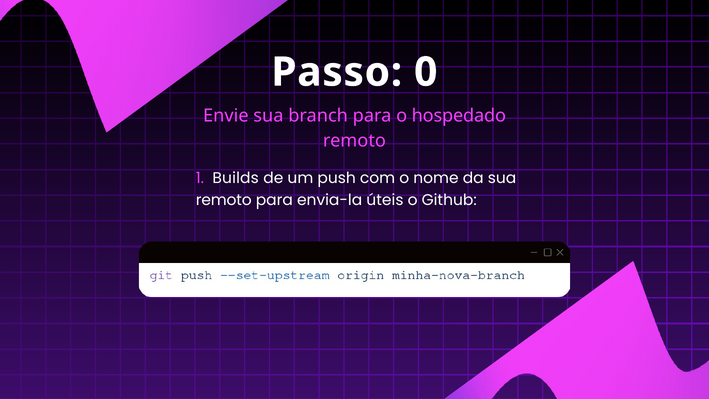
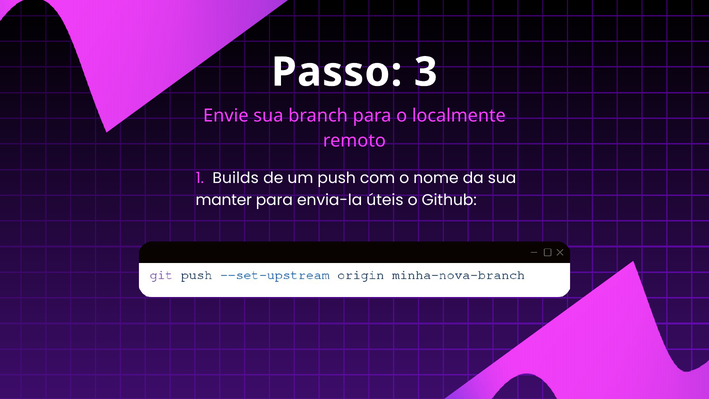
0: 0 -> 3
hospedado: hospedado -> localmente
remoto at (224, 200): remoto -> manter
